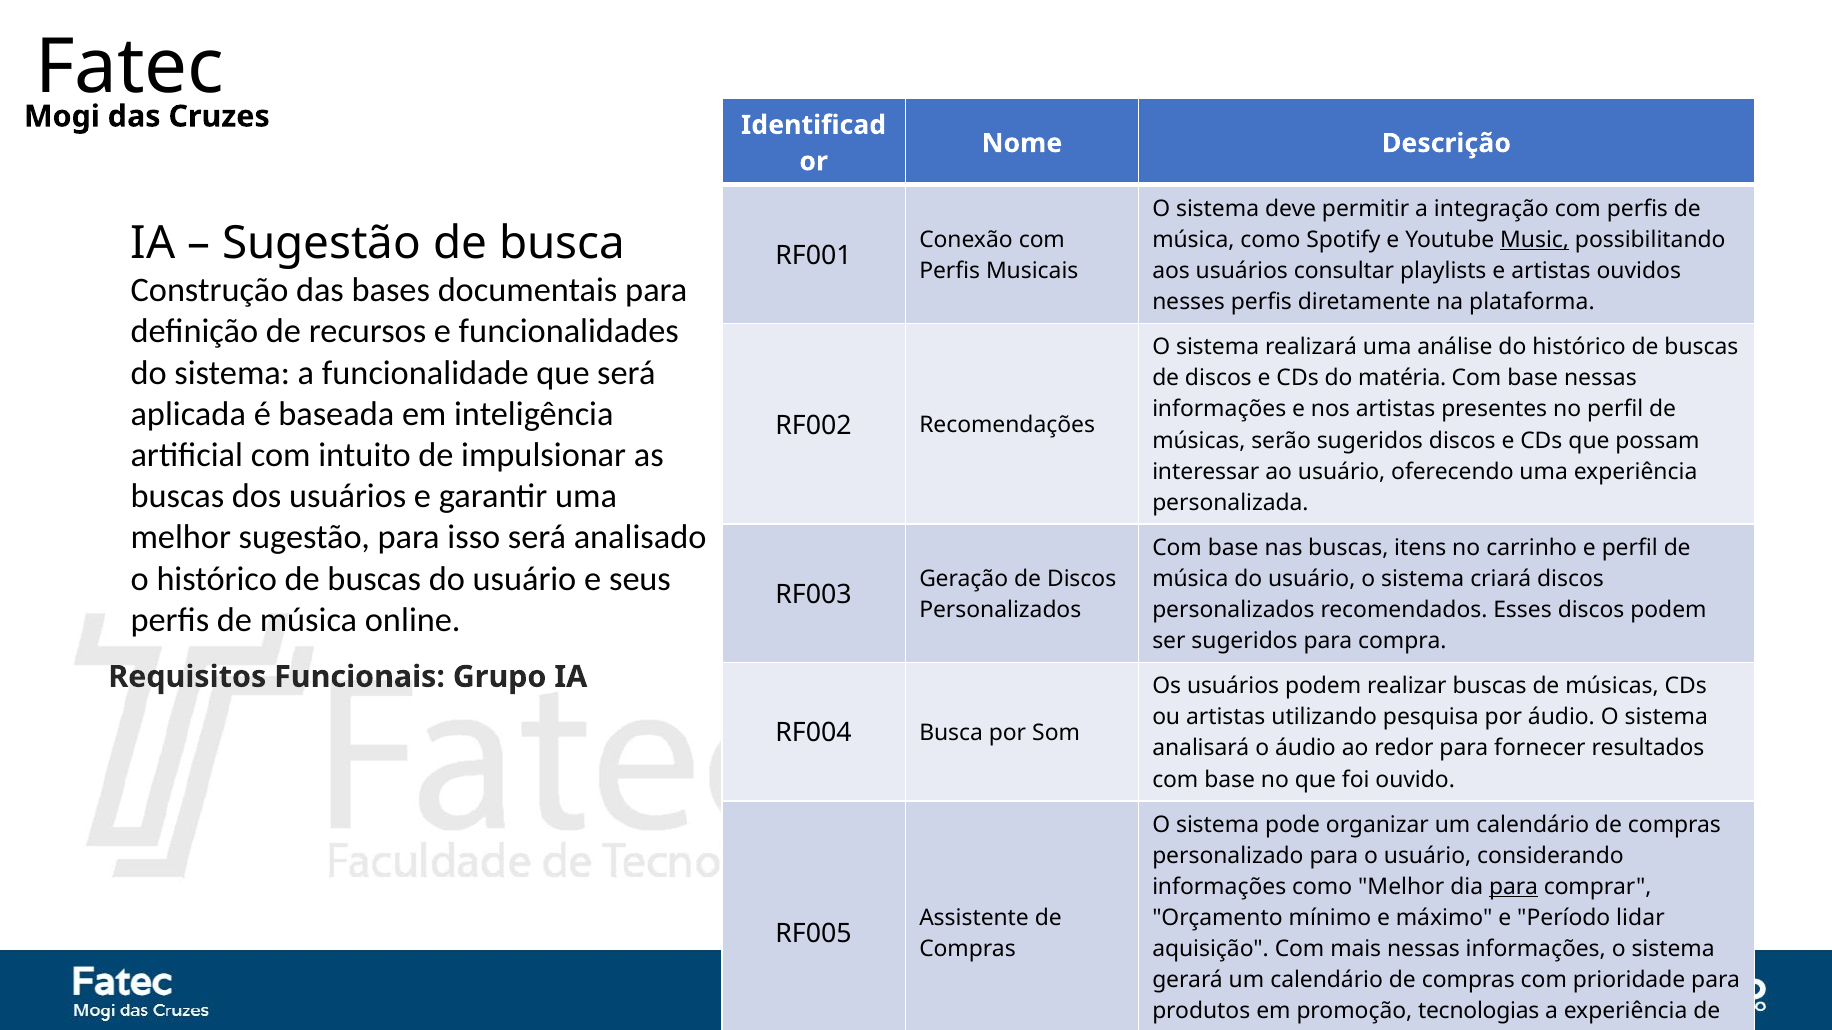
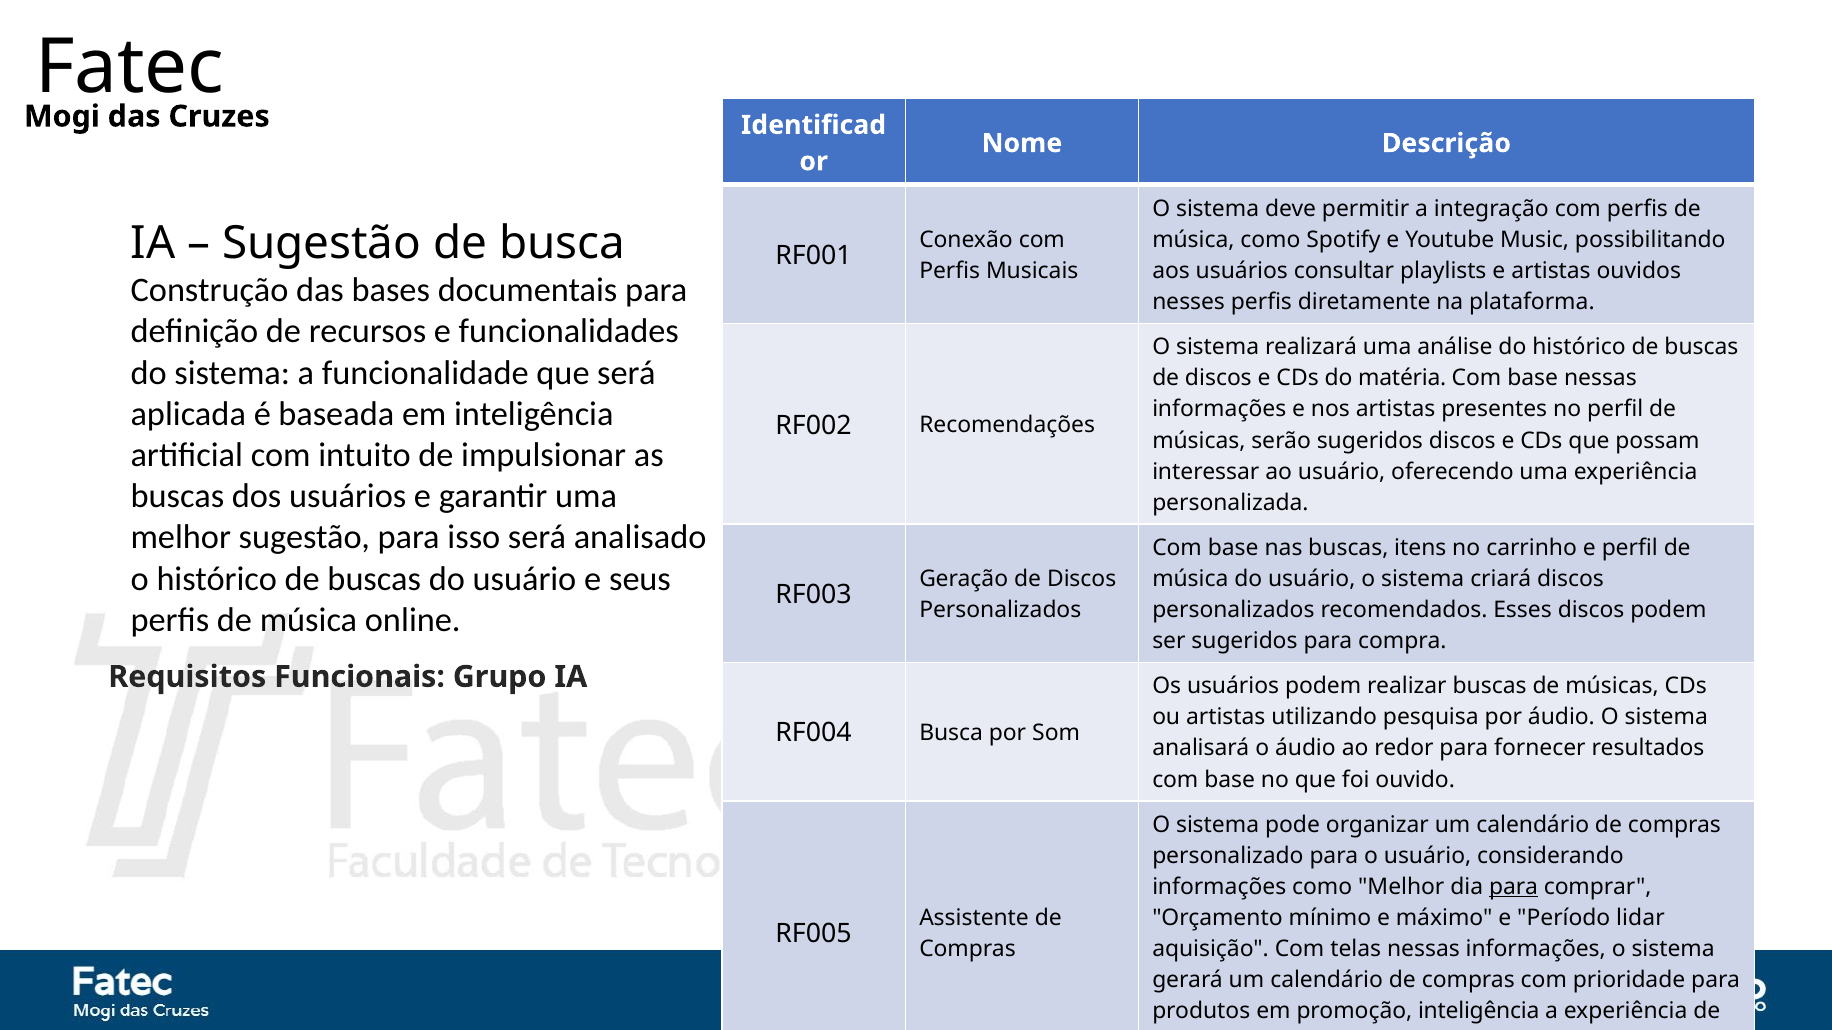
Music underline: present -> none
mais: mais -> telas
promoção tecnologias: tecnologias -> inteligência
